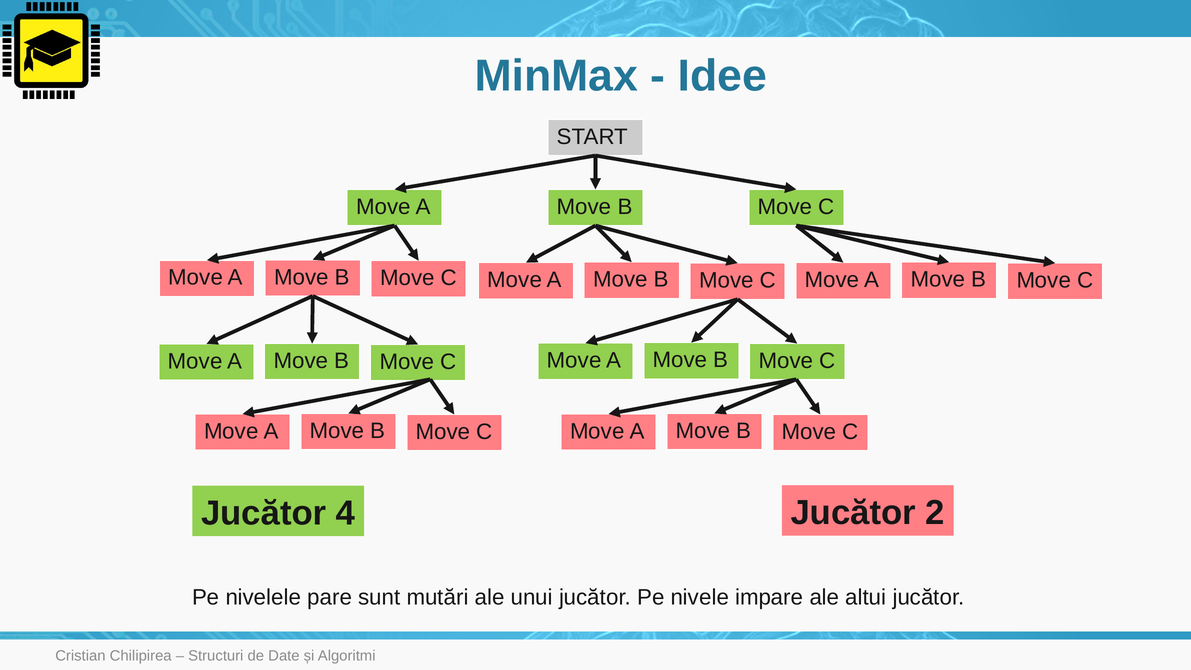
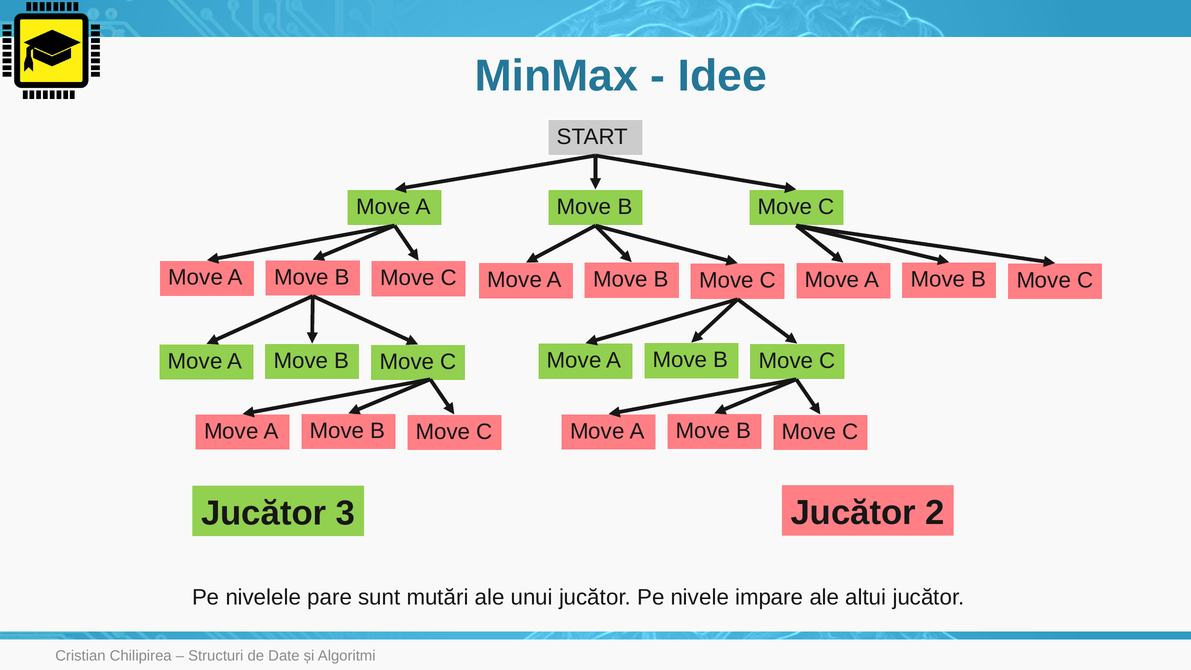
4: 4 -> 3
